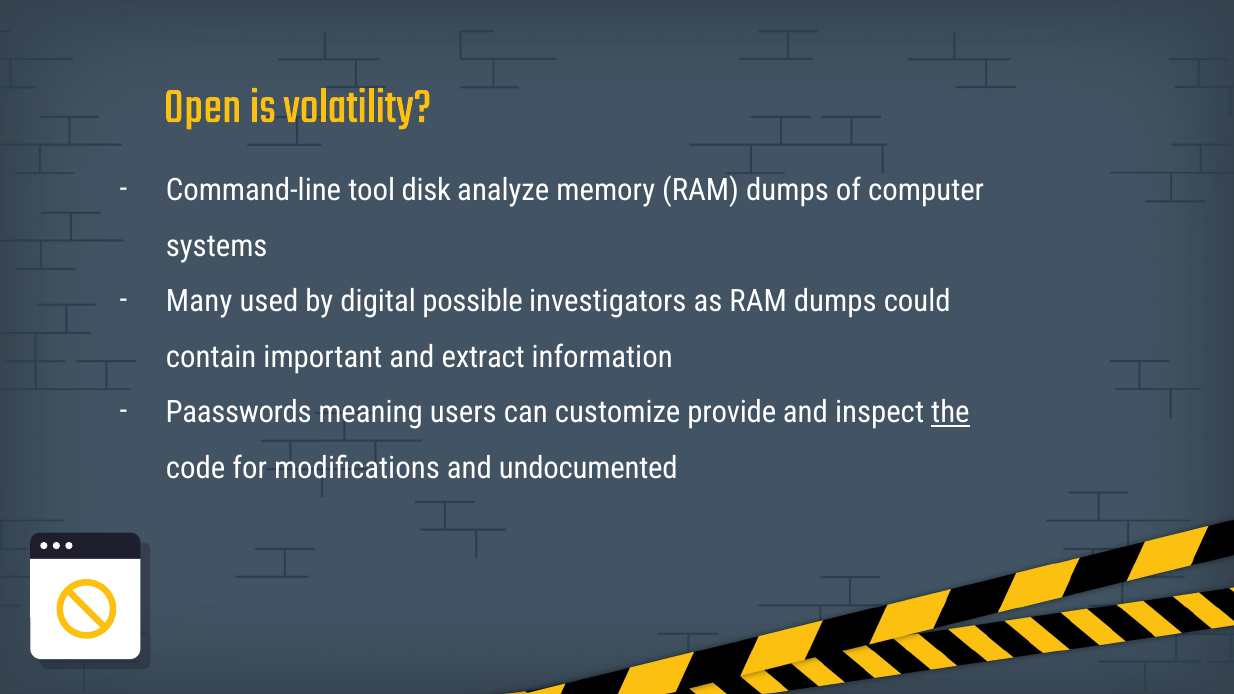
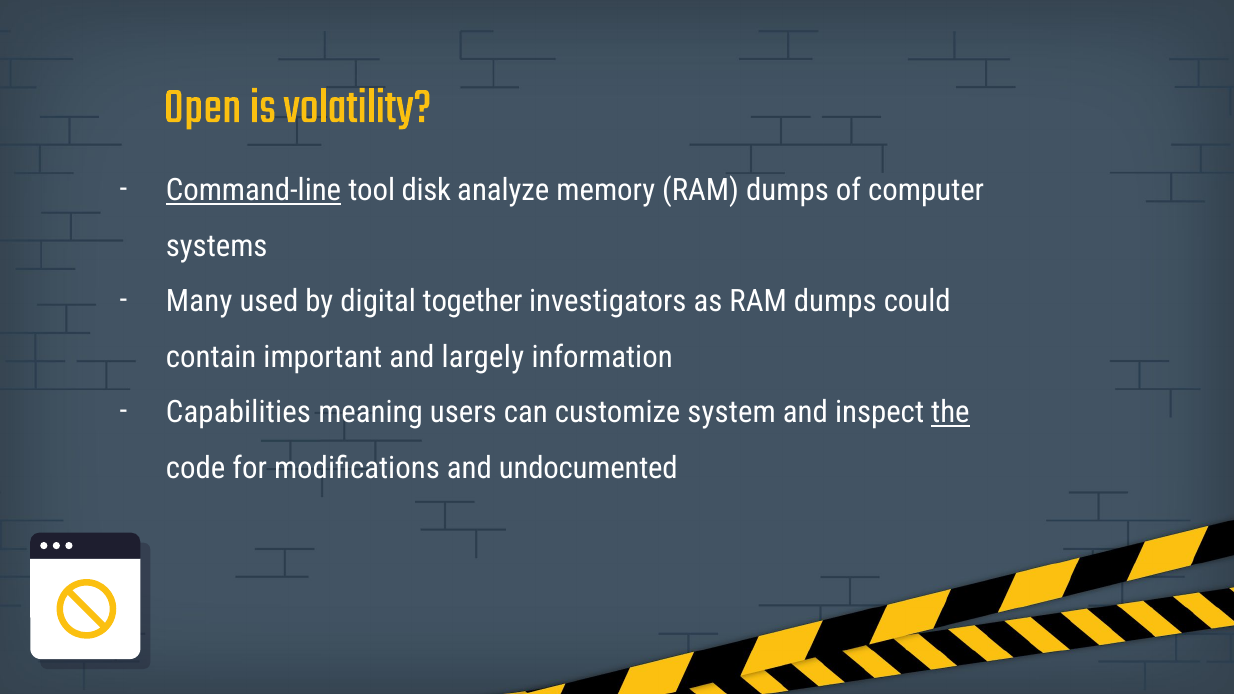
Command-line underline: none -> present
possible: possible -> together
extract: extract -> largely
Paasswords: Paasswords -> Capabilities
provide: provide -> system
